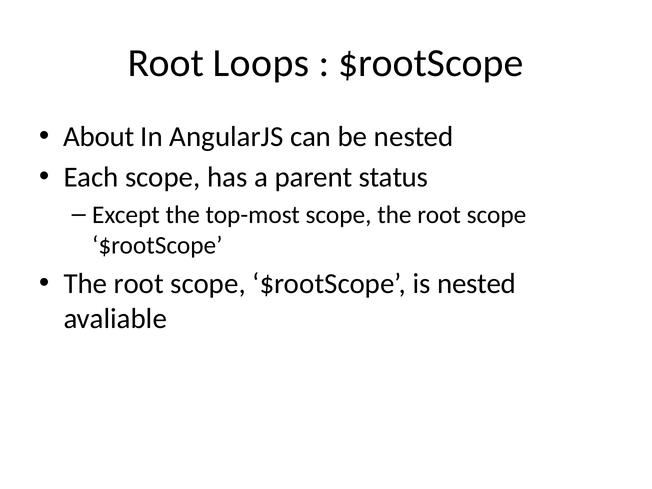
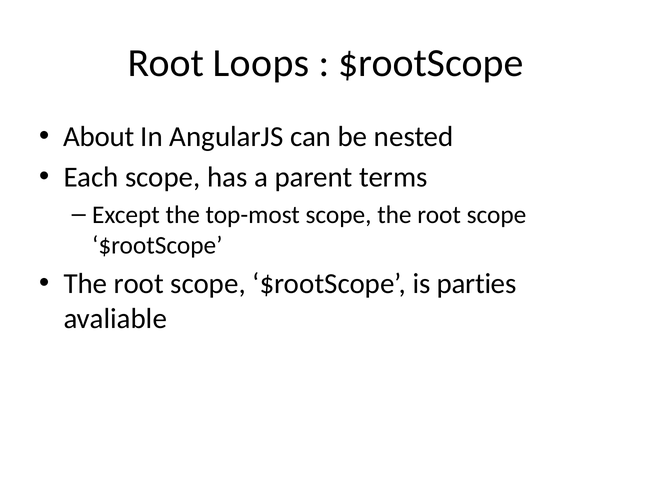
status: status -> terms
is nested: nested -> parties
